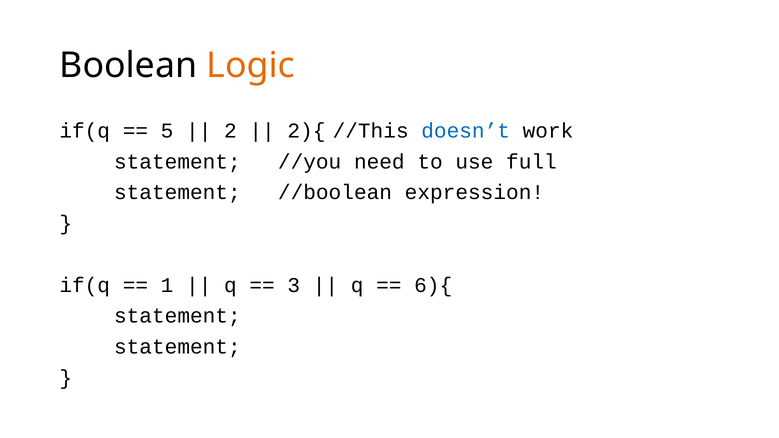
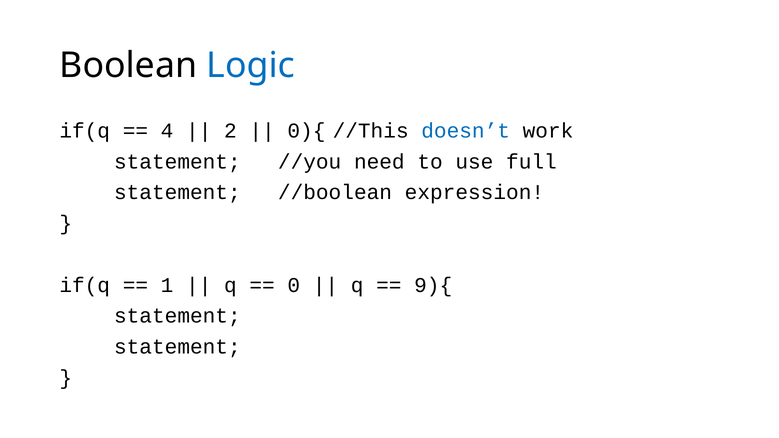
Logic colour: orange -> blue
5: 5 -> 4
2){: 2){ -> 0){
3: 3 -> 0
6){: 6){ -> 9){
